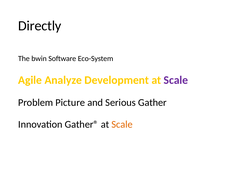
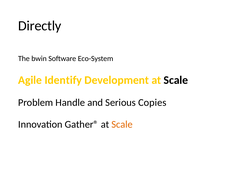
Analyze: Analyze -> Identify
Scale at (176, 80) colour: purple -> black
Picture: Picture -> Handle
Gather: Gather -> Copies
